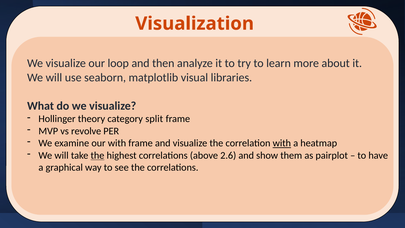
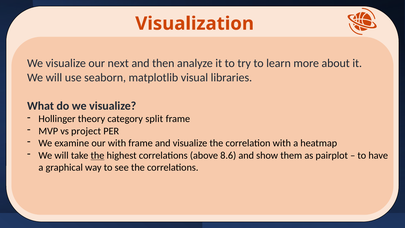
loop: loop -> next
revolve: revolve -> project
with at (282, 143) underline: present -> none
2.6: 2.6 -> 8.6
